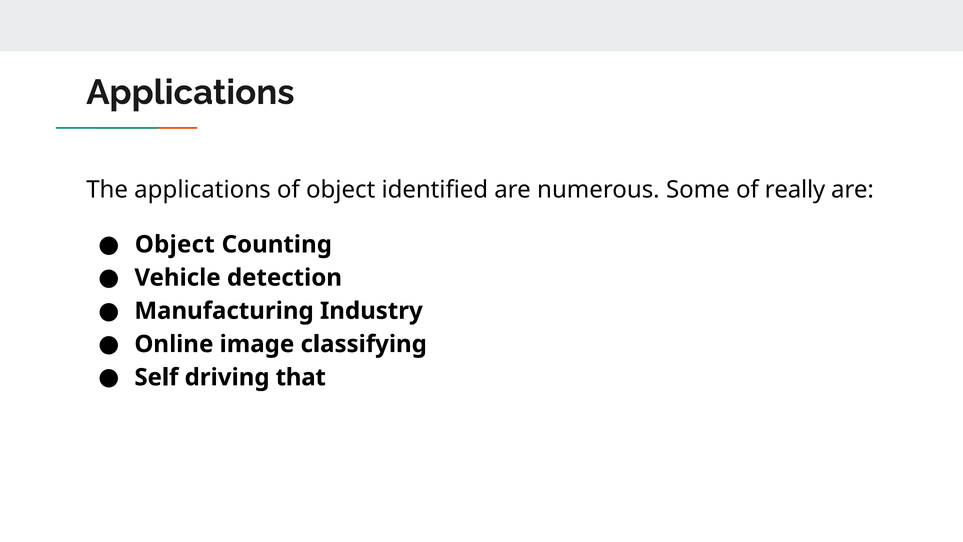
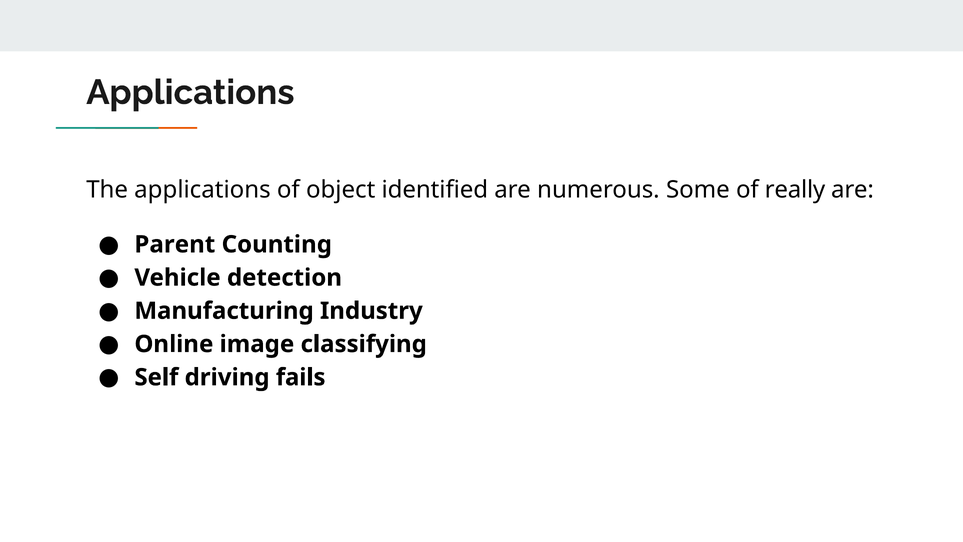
Object at (175, 244): Object -> Parent
that: that -> fails
